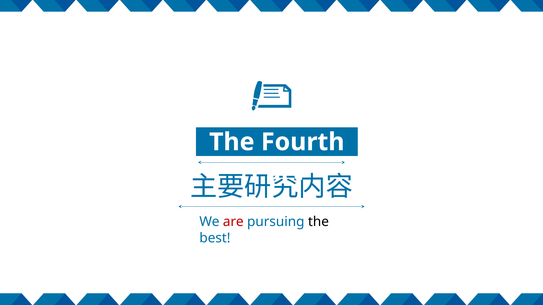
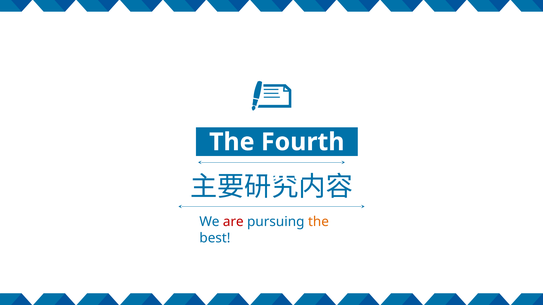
the at (318, 222) colour: black -> orange
